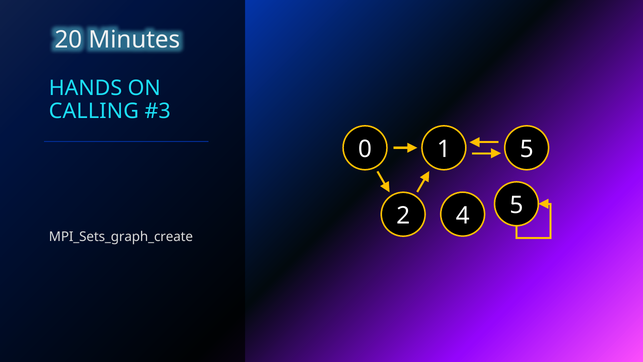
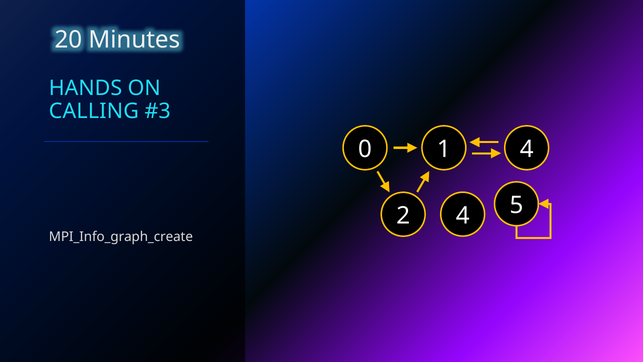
1 5: 5 -> 4
MPI_Sets_graph_create: MPI_Sets_graph_create -> MPI_Info_graph_create
